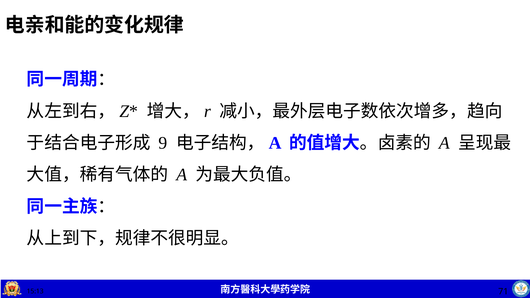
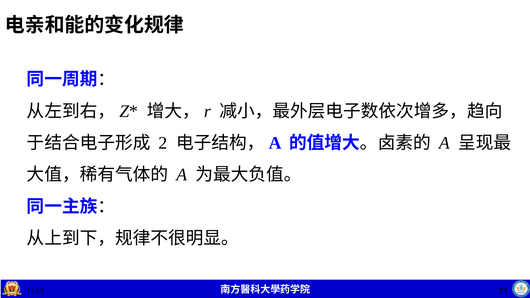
9: 9 -> 2
